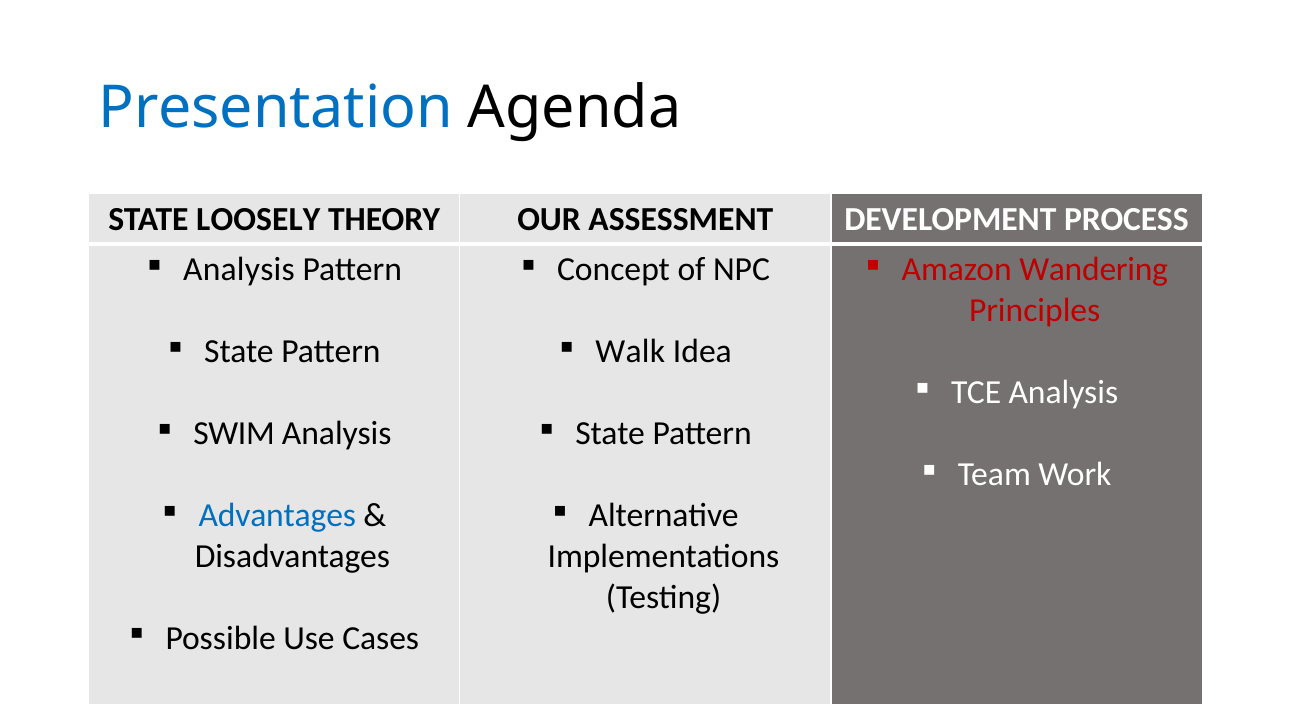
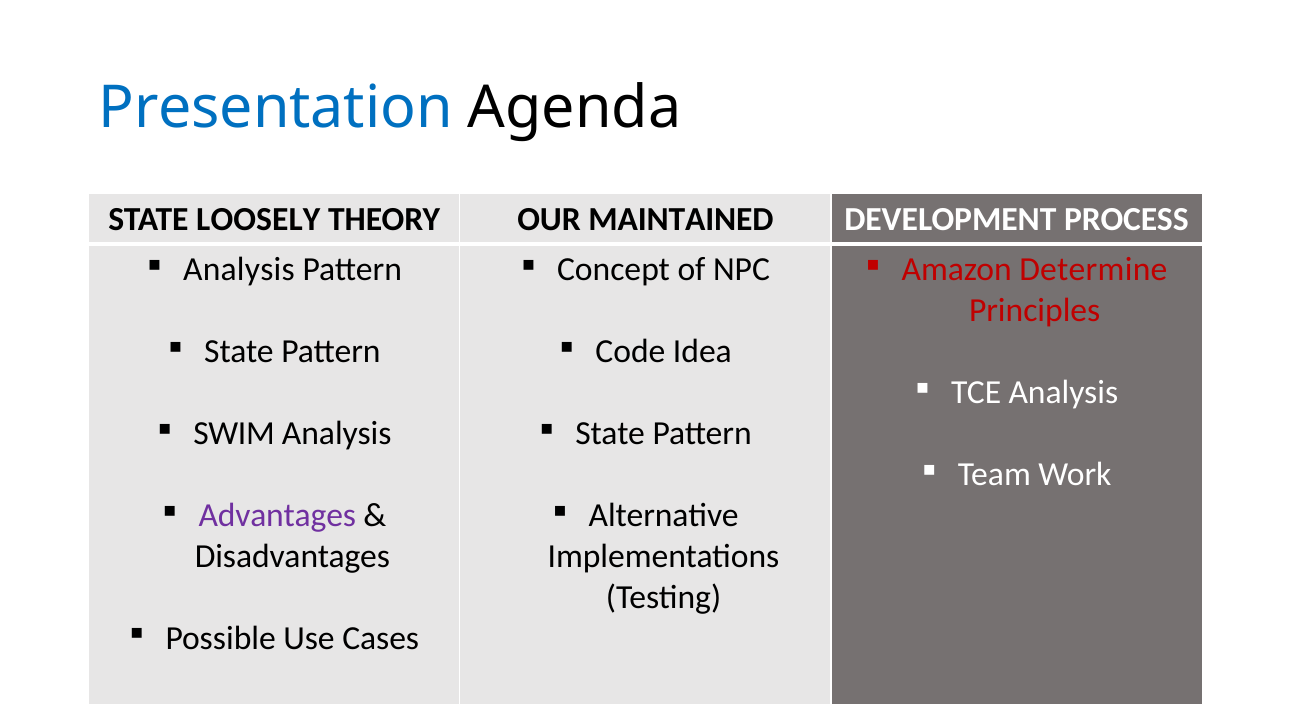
ASSESSMENT: ASSESSMENT -> MAINTAINED
Wandering: Wandering -> Determine
Walk: Walk -> Code
Advantages colour: blue -> purple
